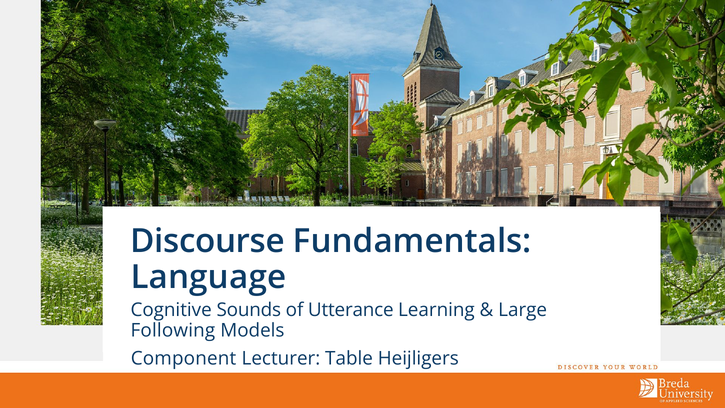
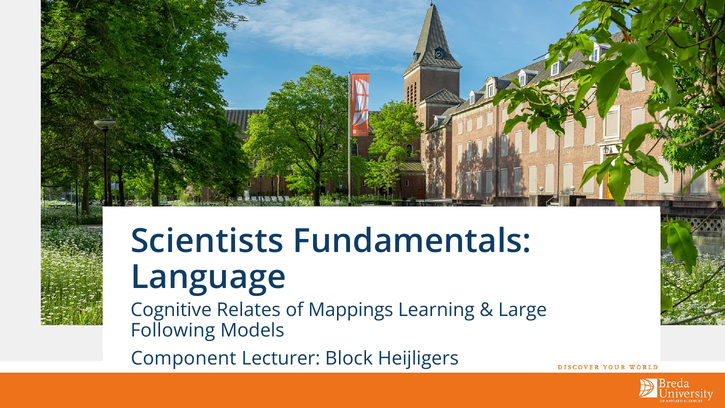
Discourse: Discourse -> Scientists
Sounds: Sounds -> Relates
Utterance: Utterance -> Mappings
Table: Table -> Block
